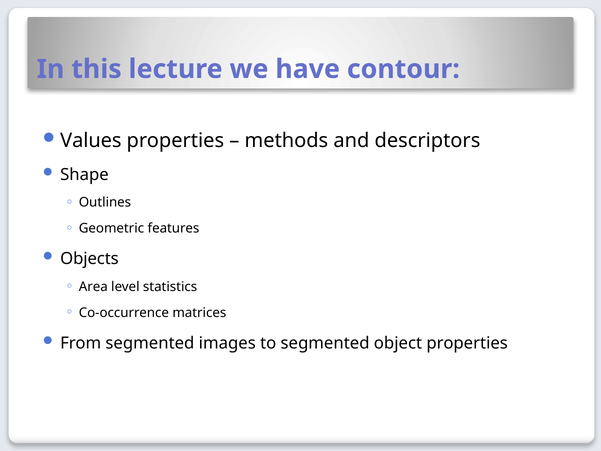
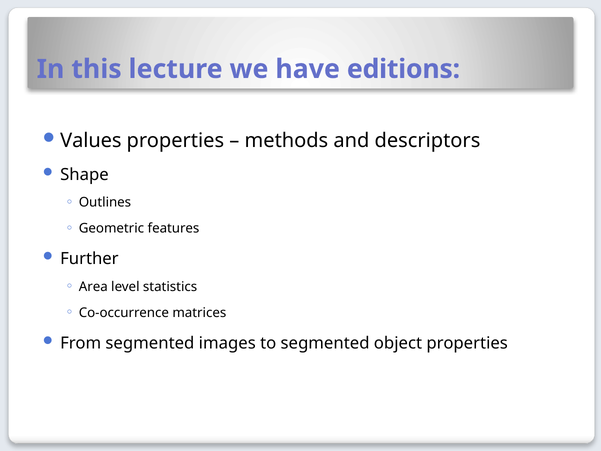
contour: contour -> editions
Objects: Objects -> Further
